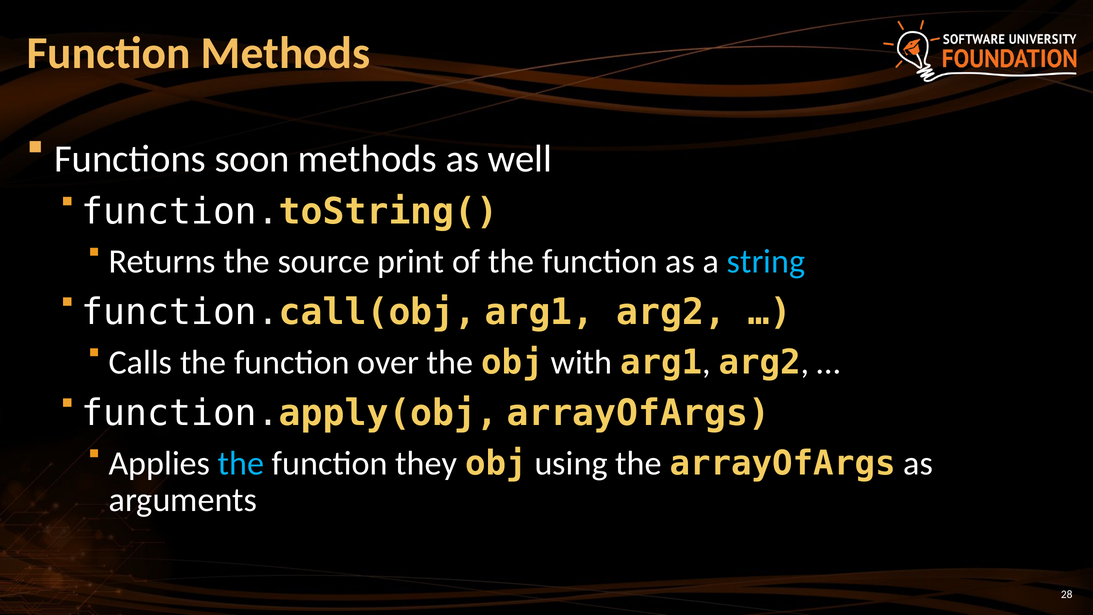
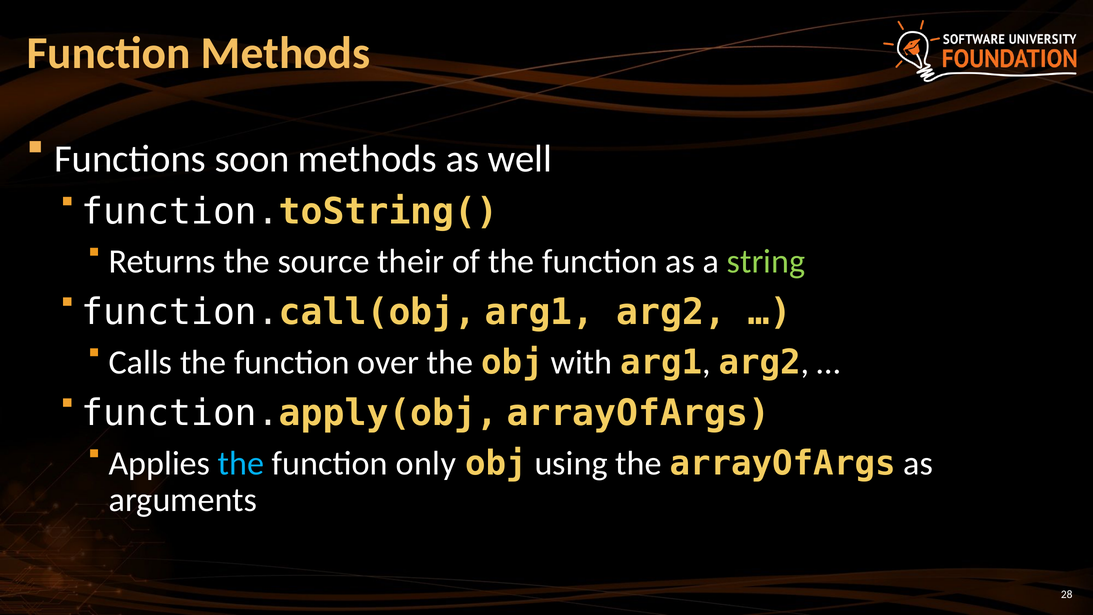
print: print -> their
string colour: light blue -> light green
they: they -> only
